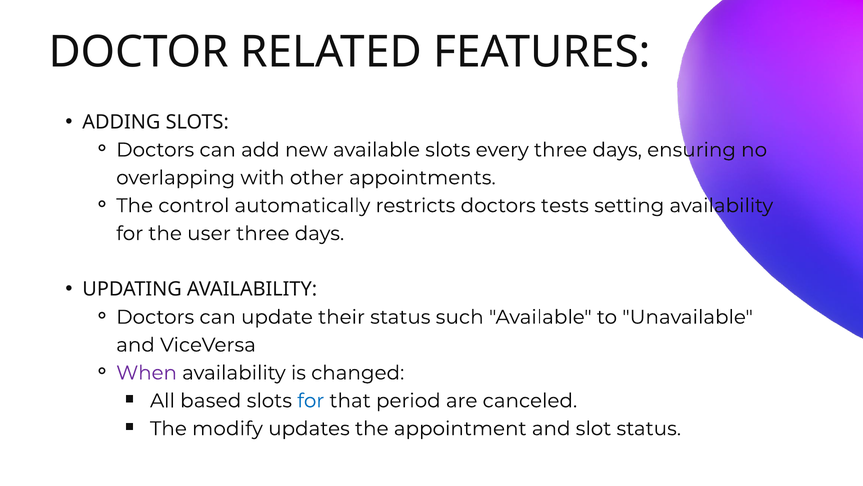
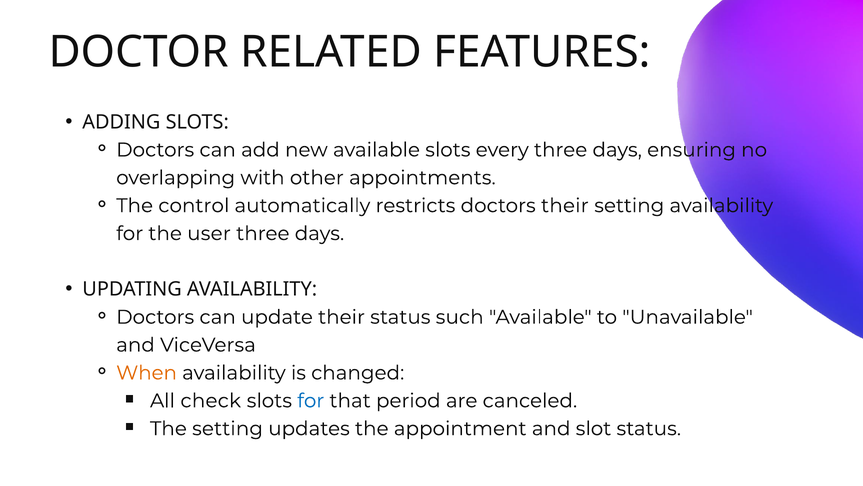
doctors tests: tests -> their
When colour: purple -> orange
based: based -> check
The modify: modify -> setting
